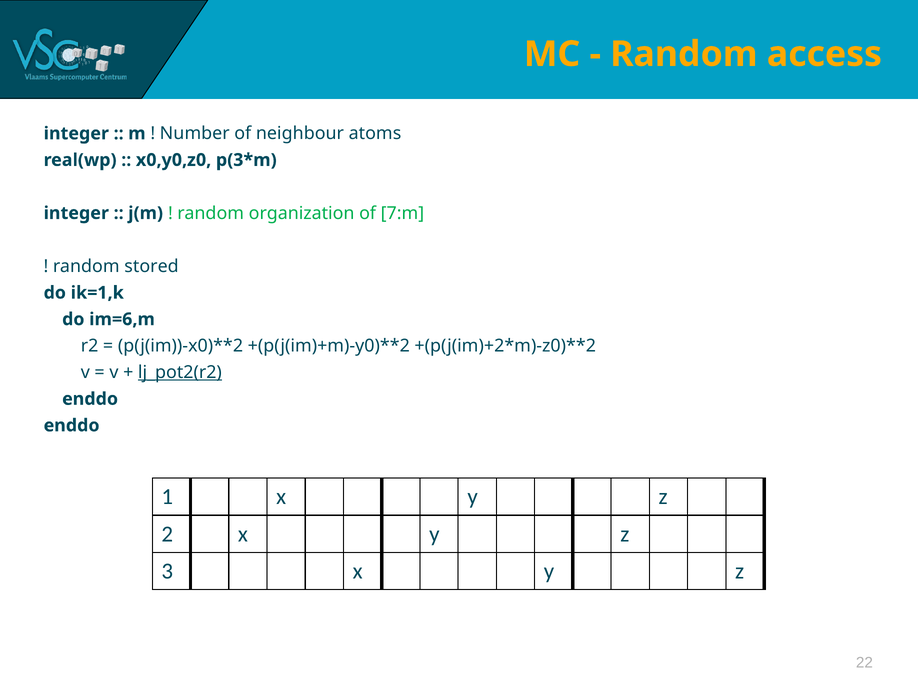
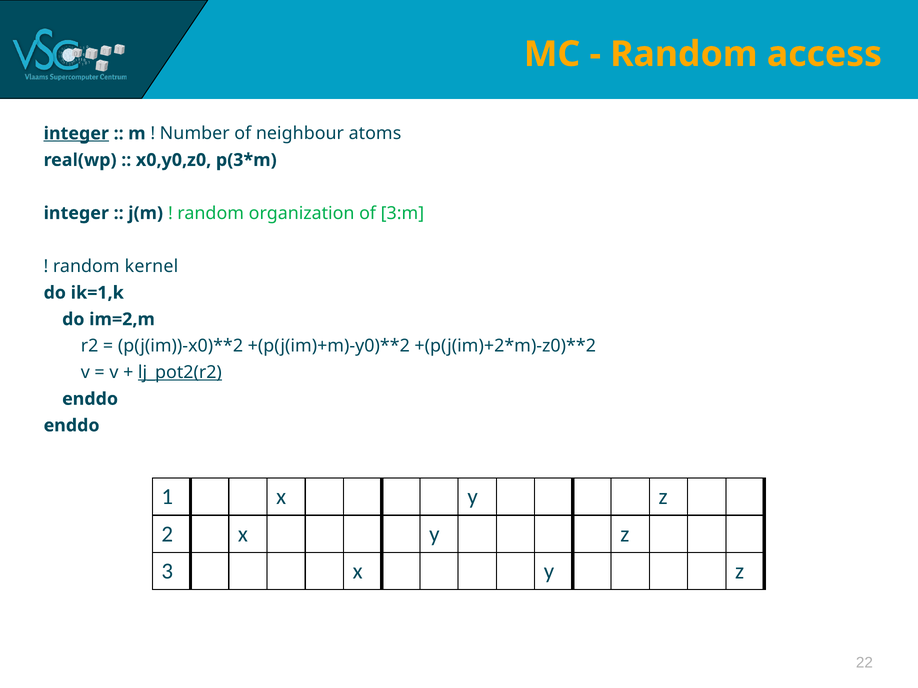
integer at (76, 134) underline: none -> present
7:m: 7:m -> 3:m
stored: stored -> kernel
im=6,m: im=6,m -> im=2,m
